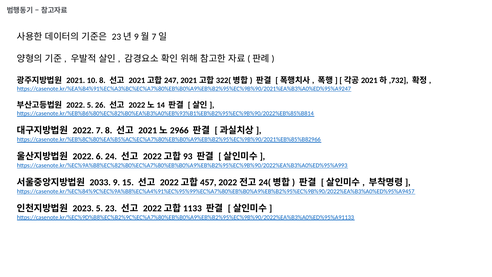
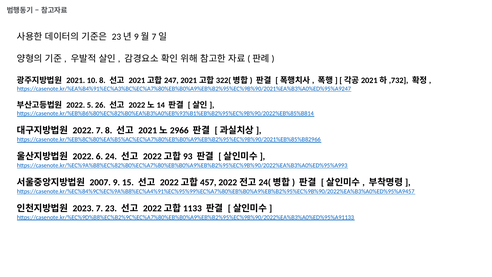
2033: 2033 -> 2007
2023 5: 5 -> 7
